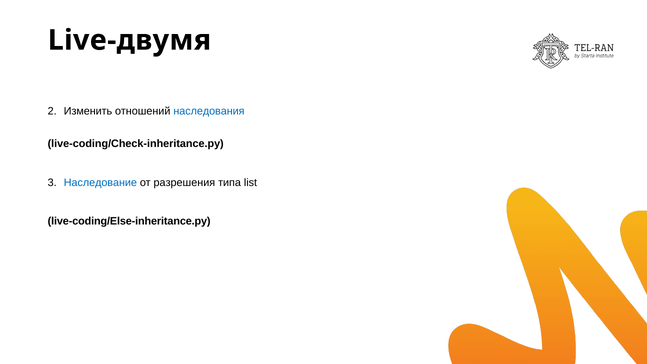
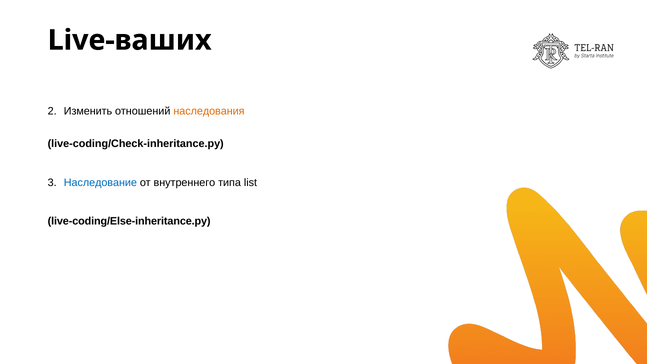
Live-двумя: Live-двумя -> Live-ваших
наследования colour: blue -> orange
разрешения: разрешения -> внутреннего
